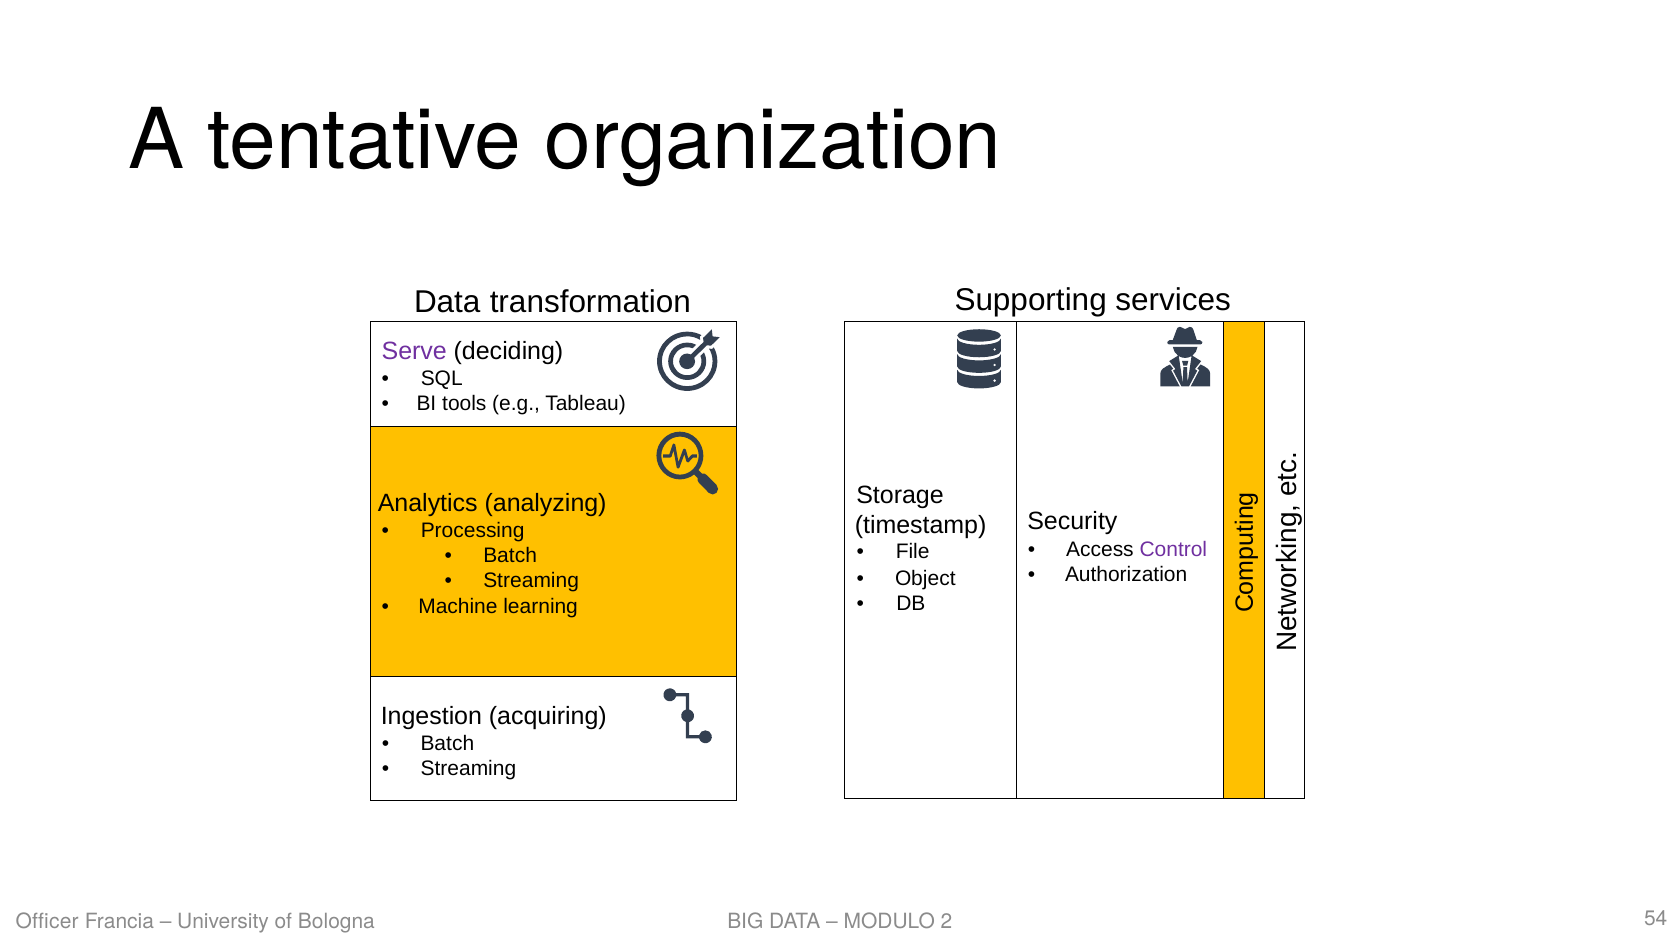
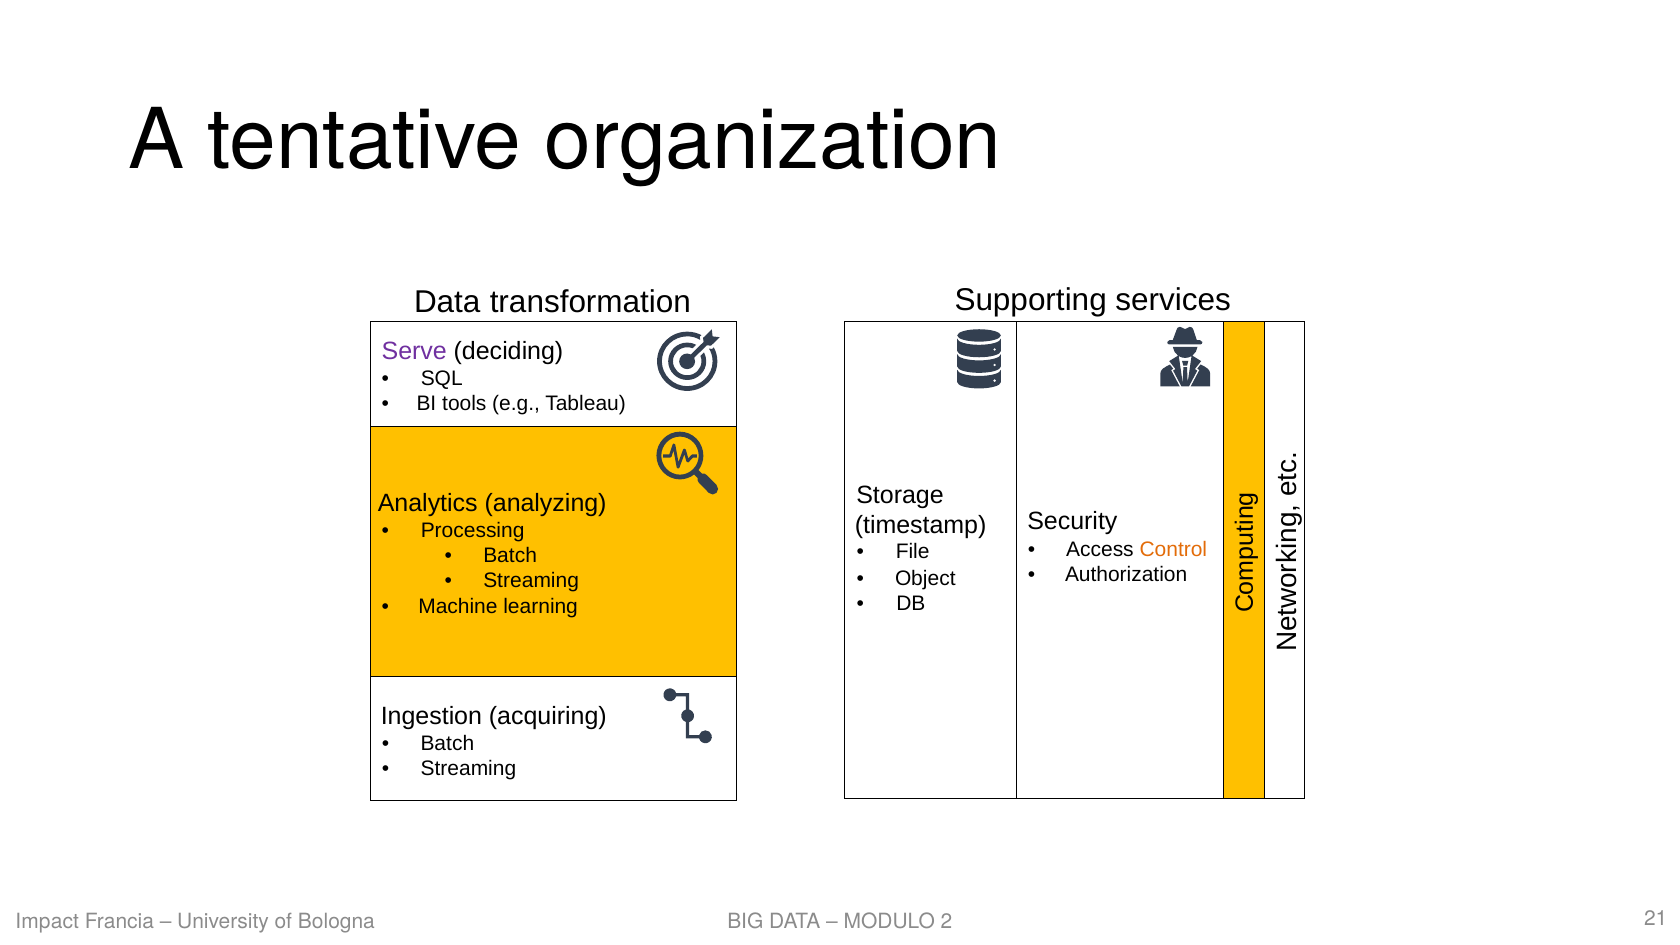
Control colour: purple -> orange
Officer: Officer -> Impact
54: 54 -> 21
